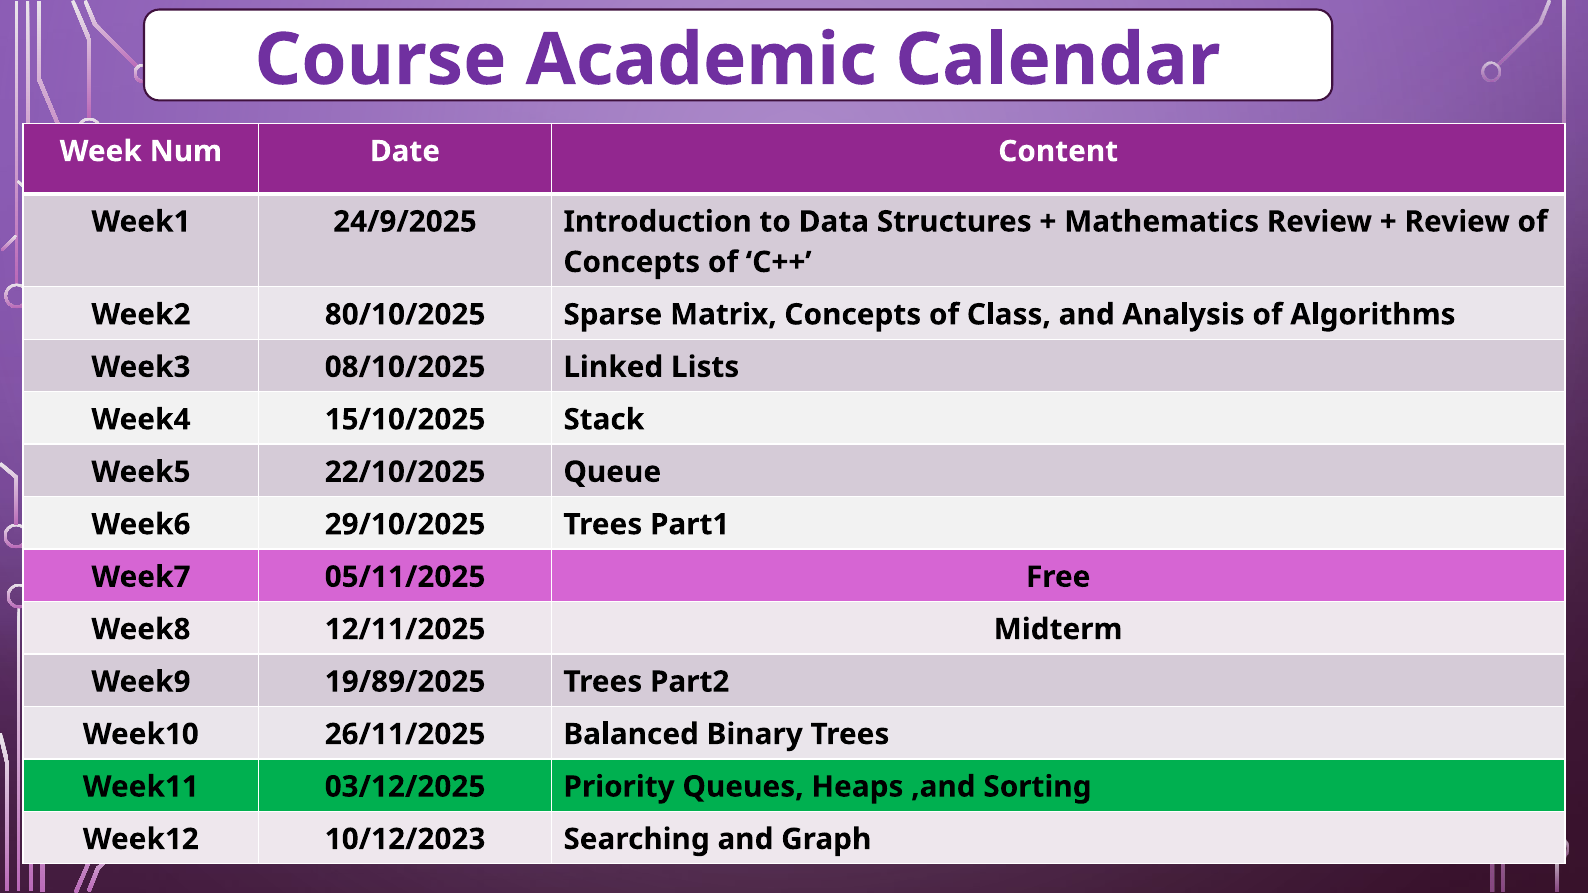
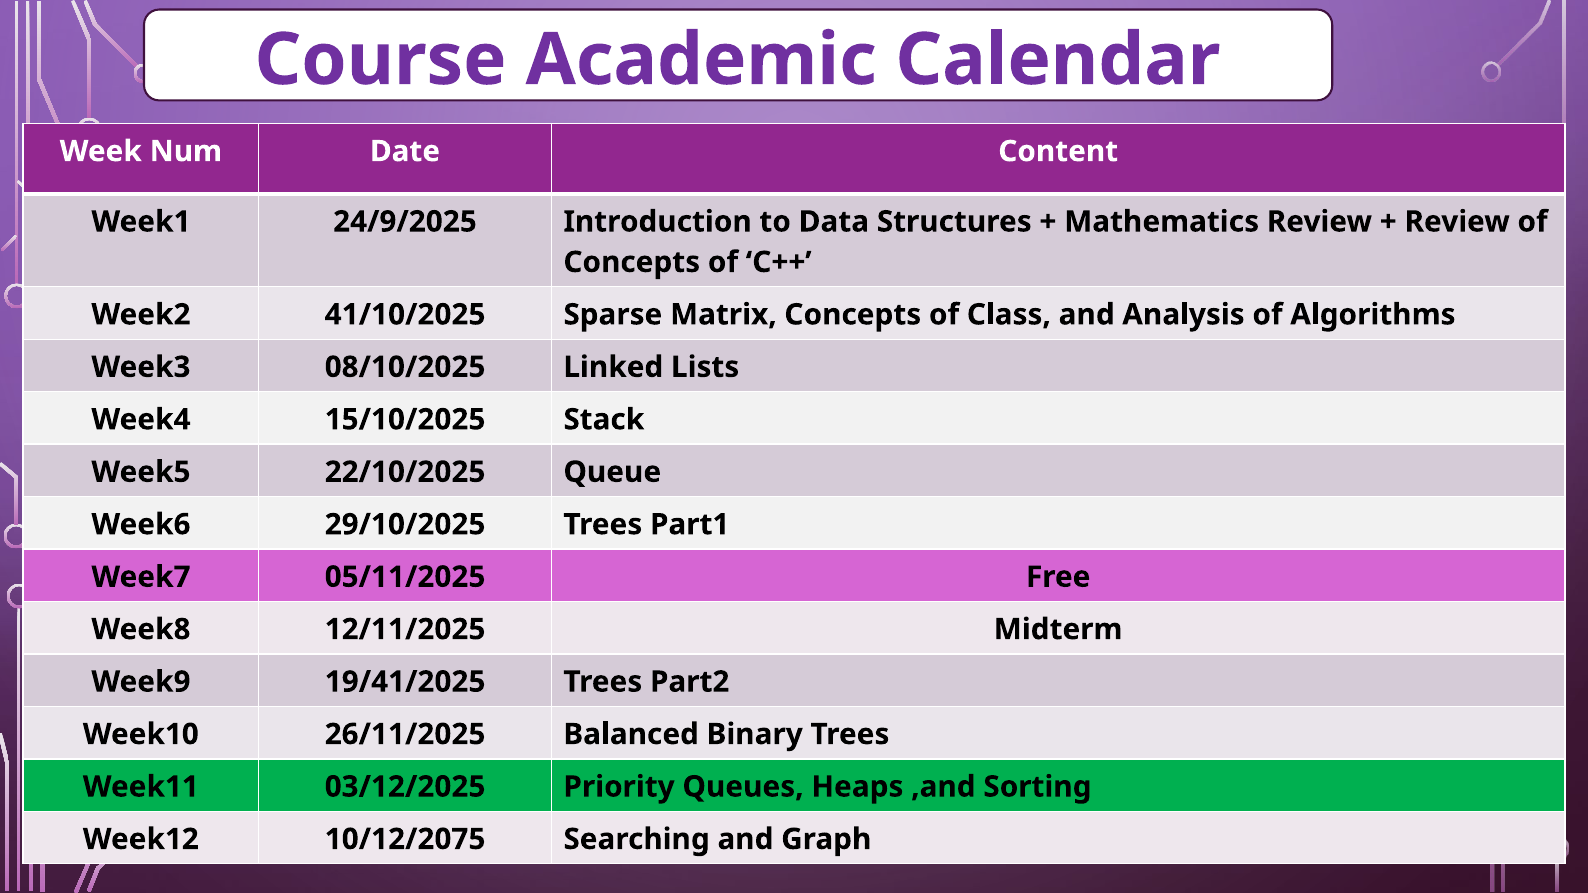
80/10/2025: 80/10/2025 -> 41/10/2025
19/89/2025: 19/89/2025 -> 19/41/2025
10/12/2023: 10/12/2023 -> 10/12/2075
